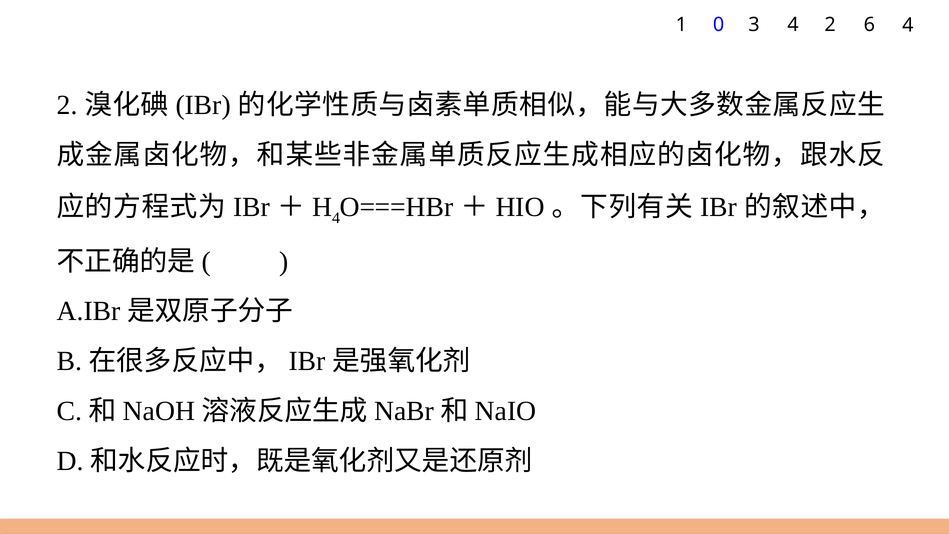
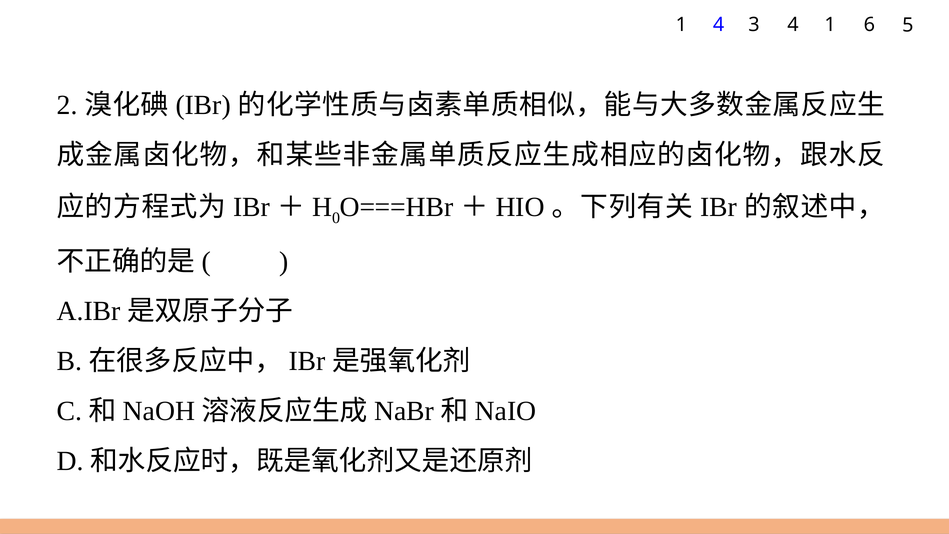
1 0: 0 -> 4
4 2: 2 -> 1
6 4: 4 -> 5
4 at (336, 218): 4 -> 0
